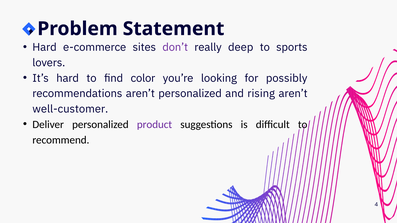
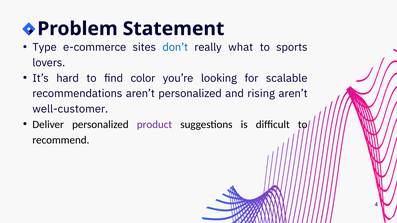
Hard at (45, 47): Hard -> Type
don’t colour: purple -> blue
deep: deep -> what
possibly: possibly -> scalable
